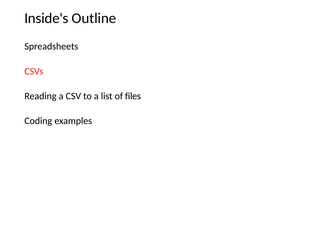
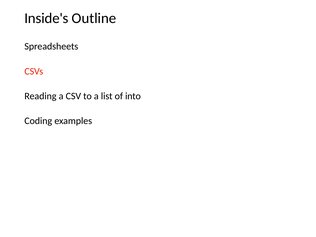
files: files -> into
